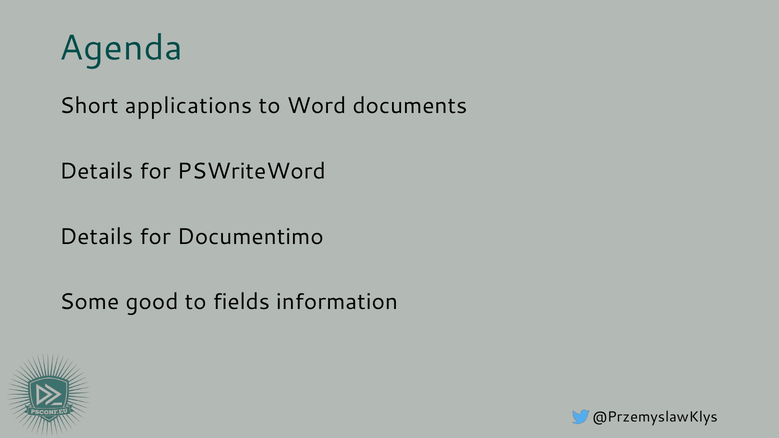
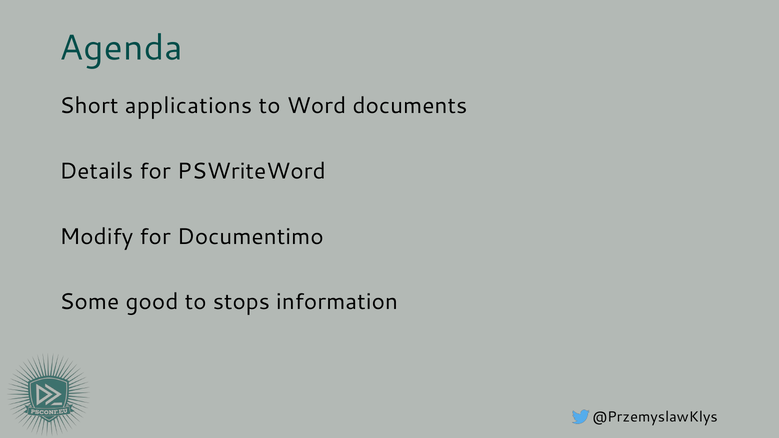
Details at (96, 237): Details -> Modify
fields: fields -> stops
